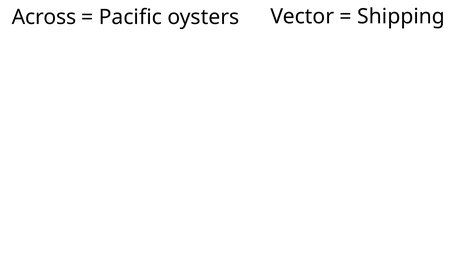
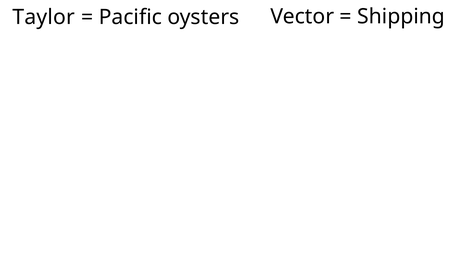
Across: Across -> Taylor
